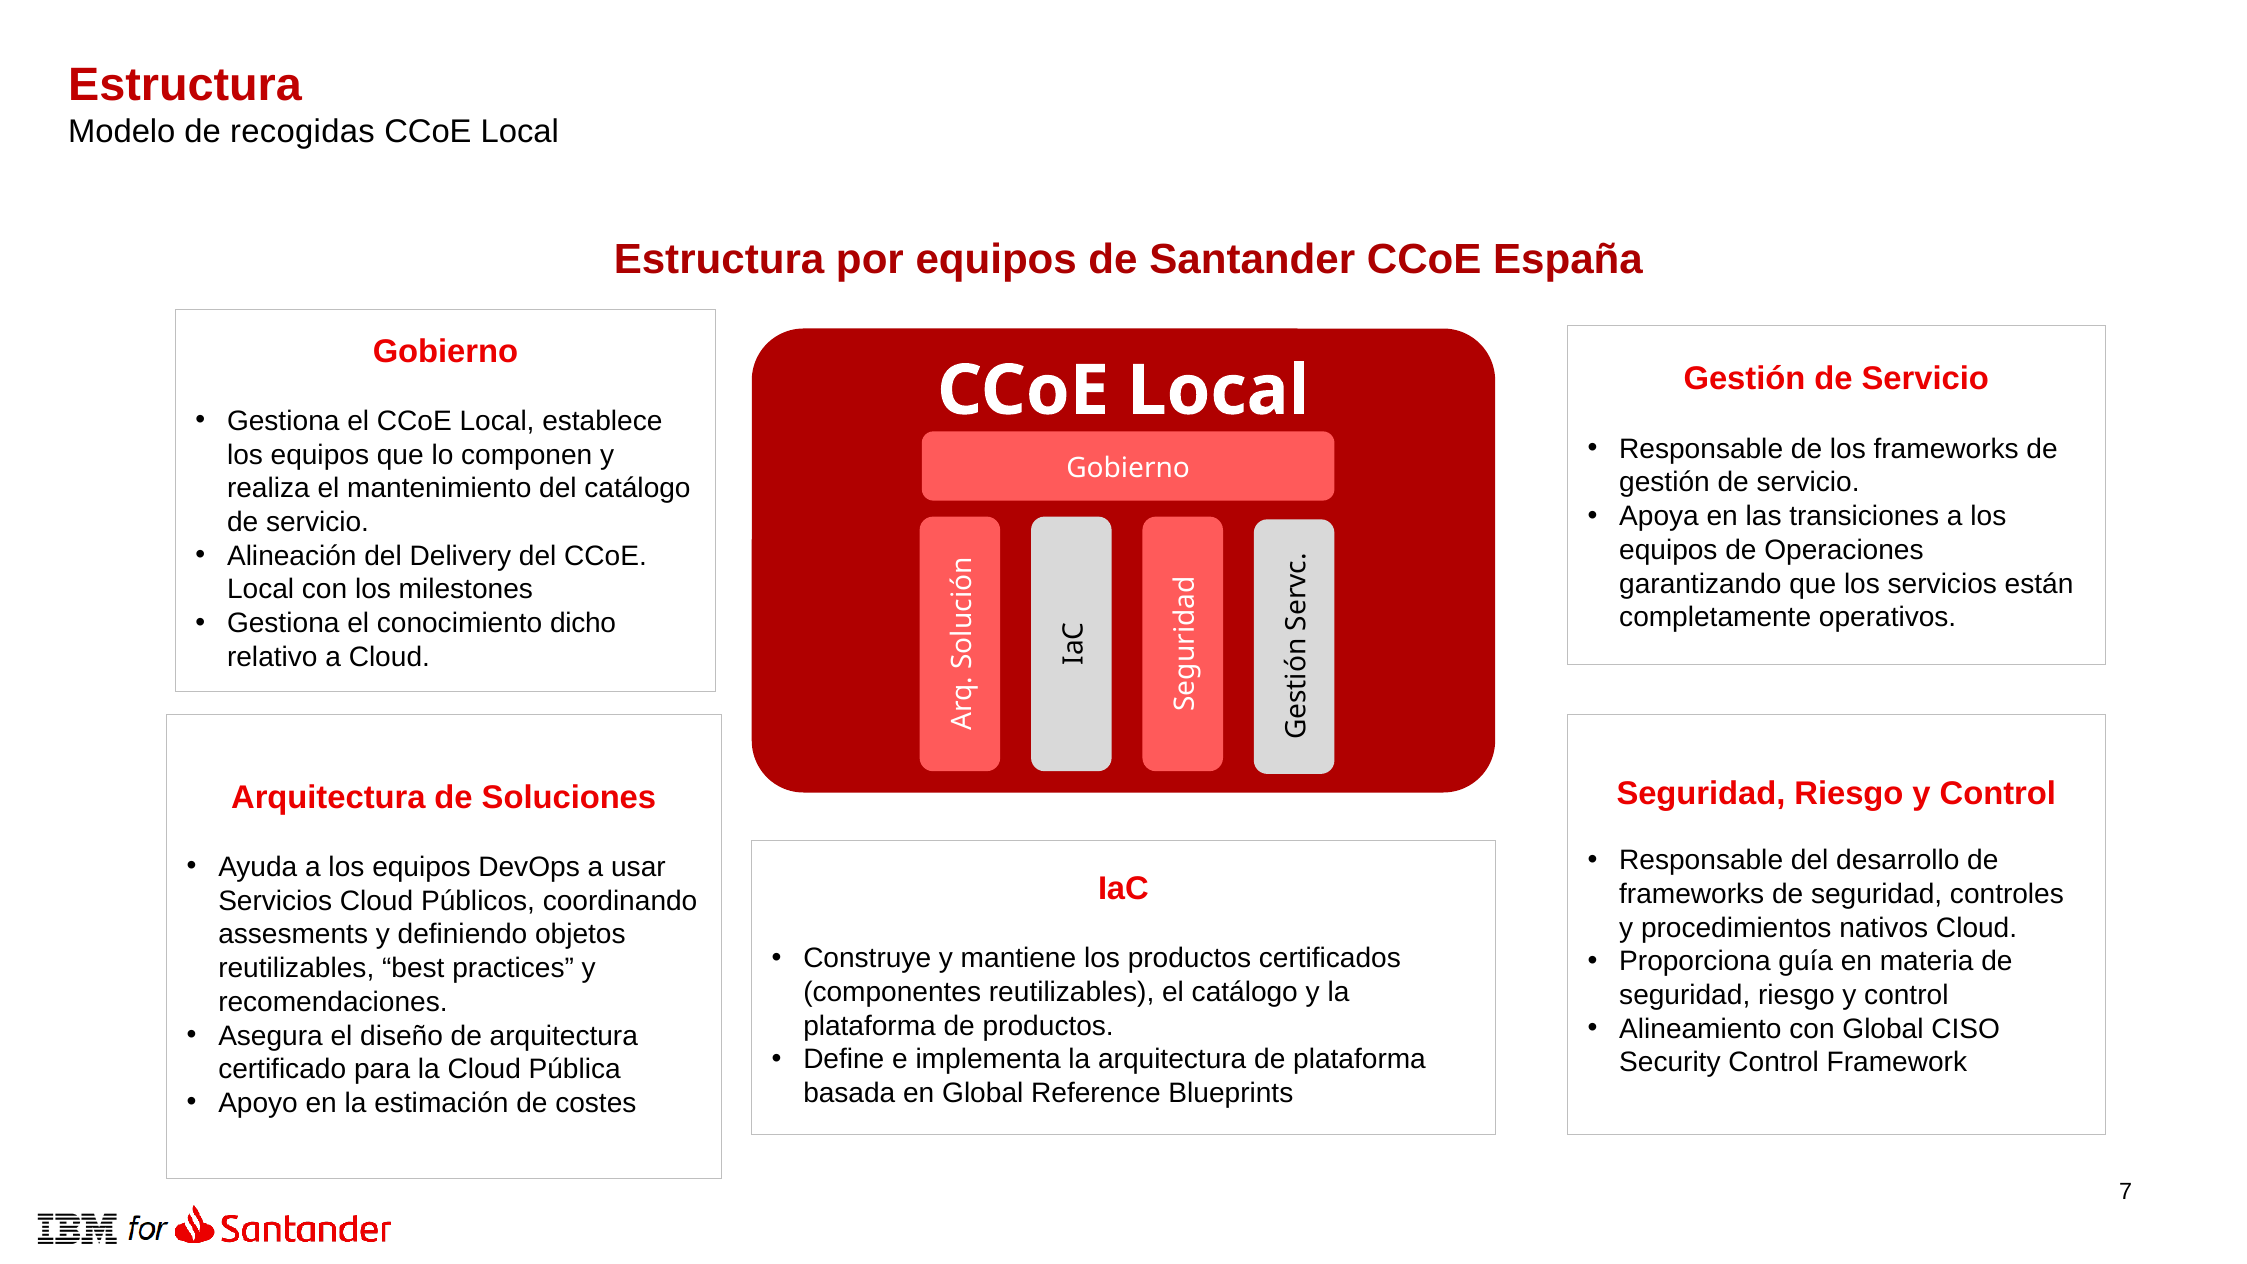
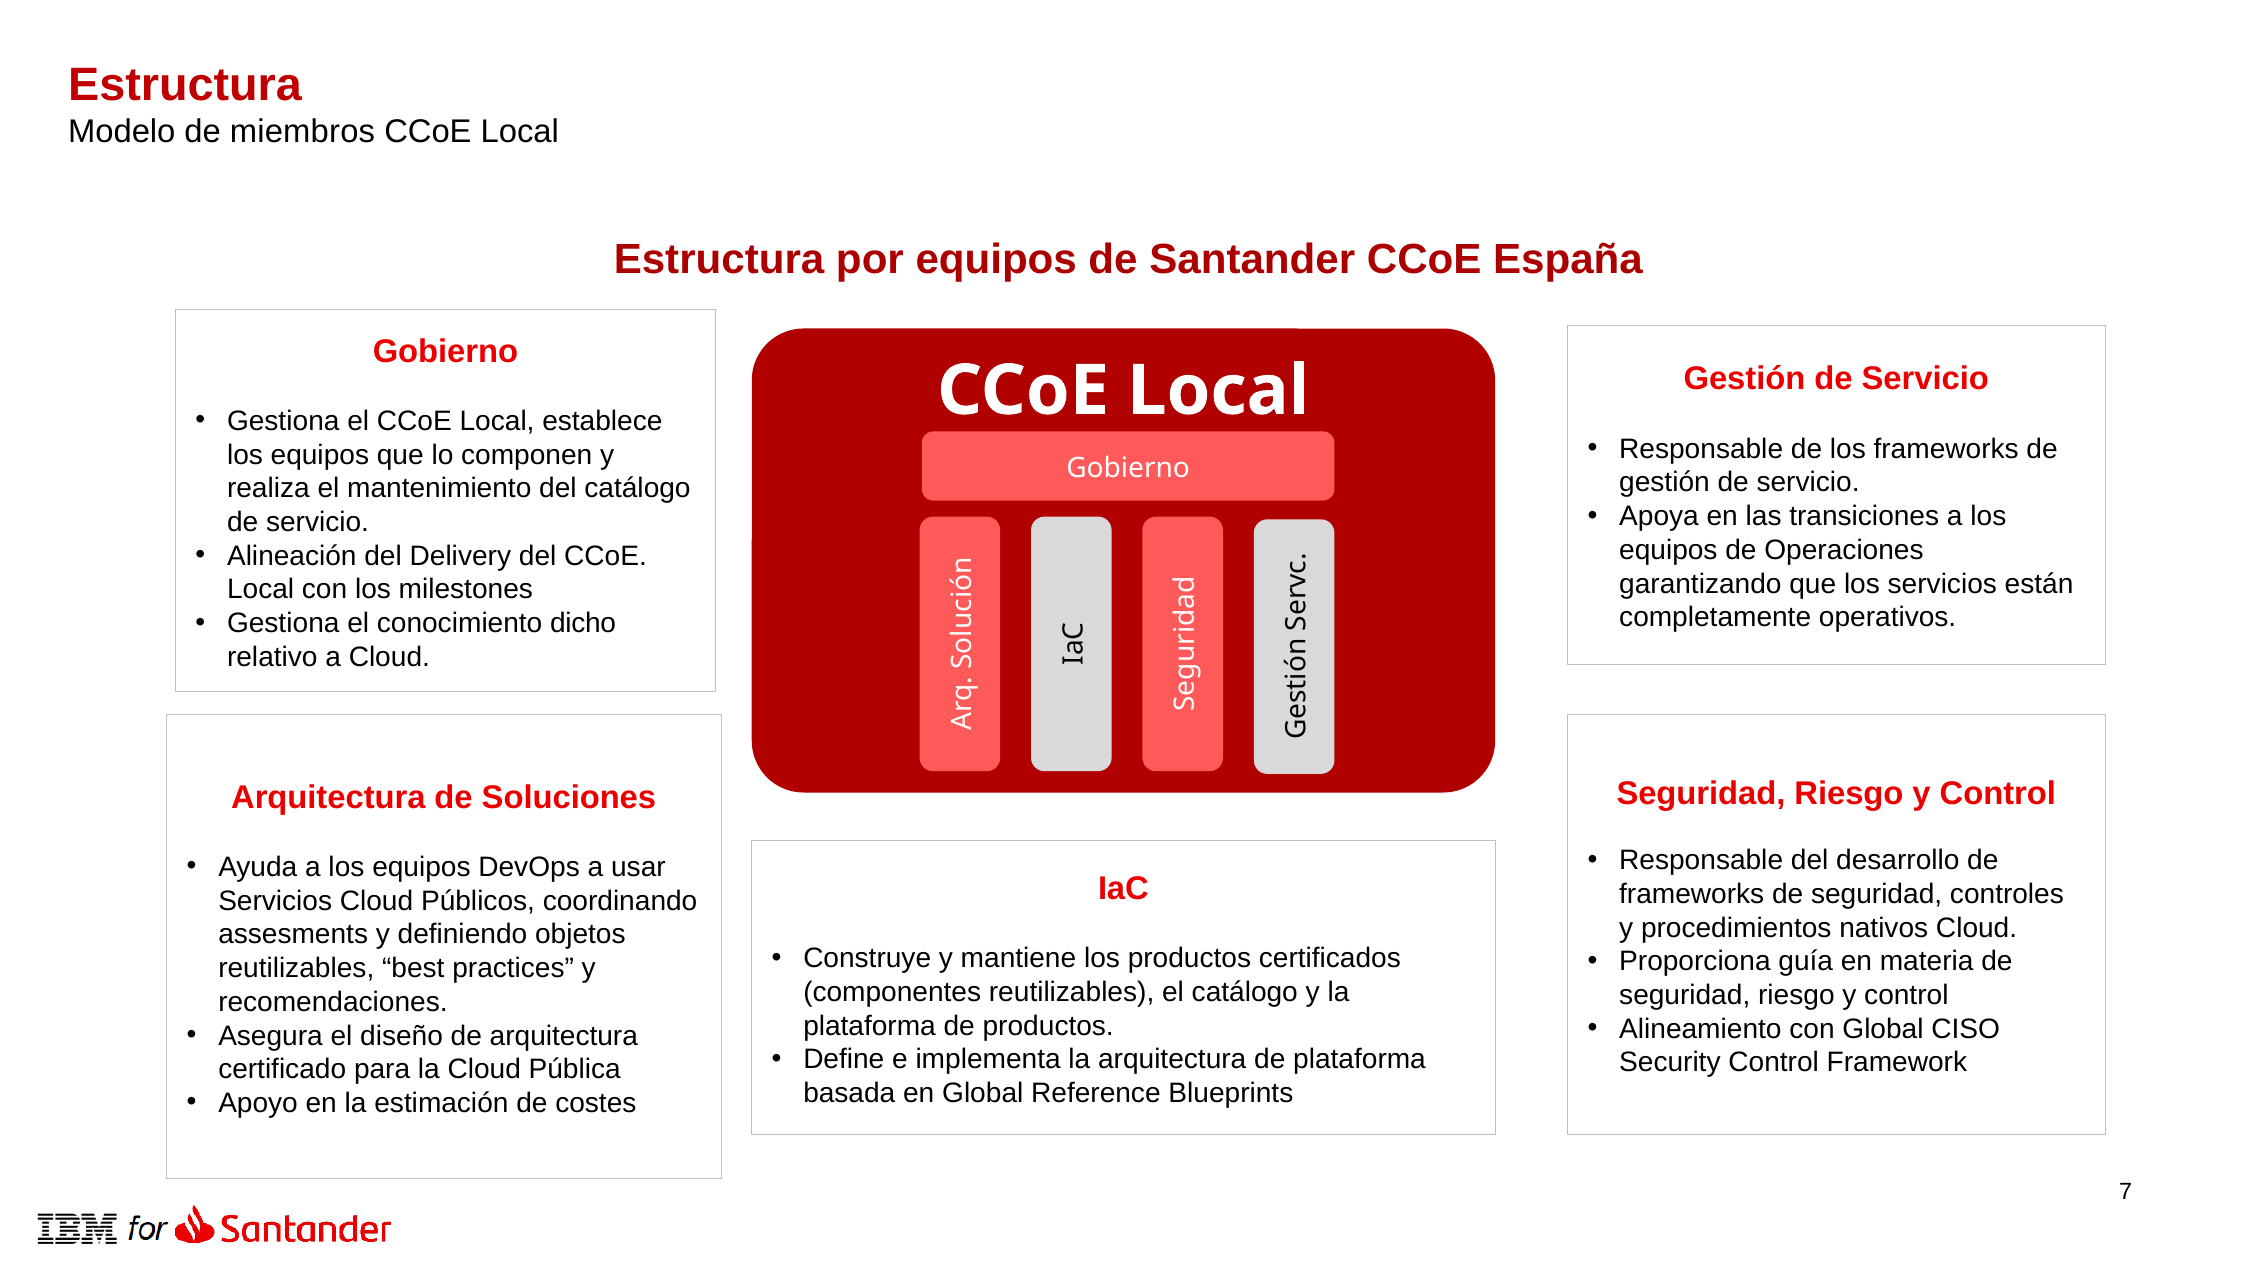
recogidas: recogidas -> miembros
